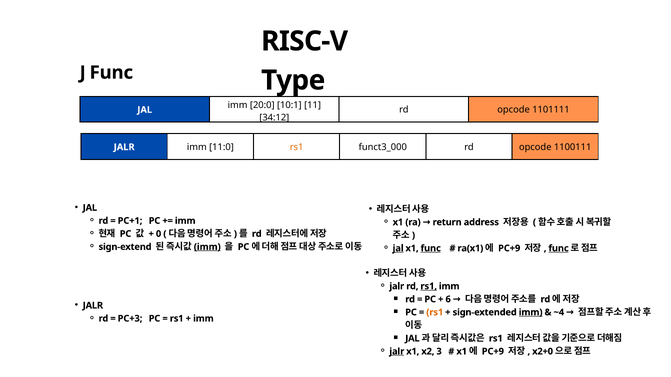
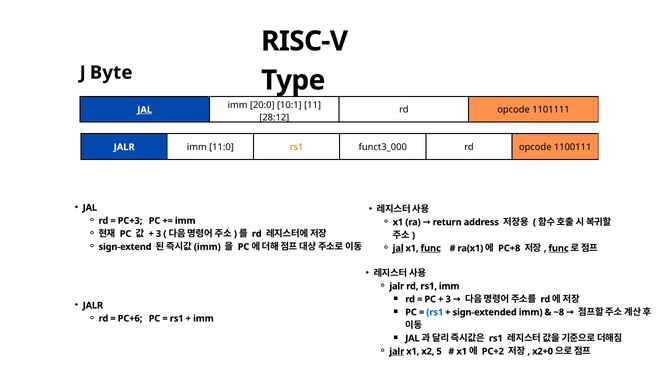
J Func: Func -> Byte
JAL at (145, 110) underline: none -> present
34:12: 34:12 -> 28:12
PC+1: PC+1 -> PC+3
0 at (159, 234): 0 -> 3
imm at (207, 247) underline: present -> none
PC+9 at (509, 249): PC+9 -> PC+8
rs1 at (429, 287) underline: present -> none
6 at (448, 300): 6 -> 3
PC+3: PC+3 -> PC+6
rs1 at (435, 313) colour: orange -> blue
imm at (531, 313) underline: present -> none
~4: ~4 -> ~8
3: 3 -> 5
PC+9 at (493, 352): PC+9 -> PC+2
